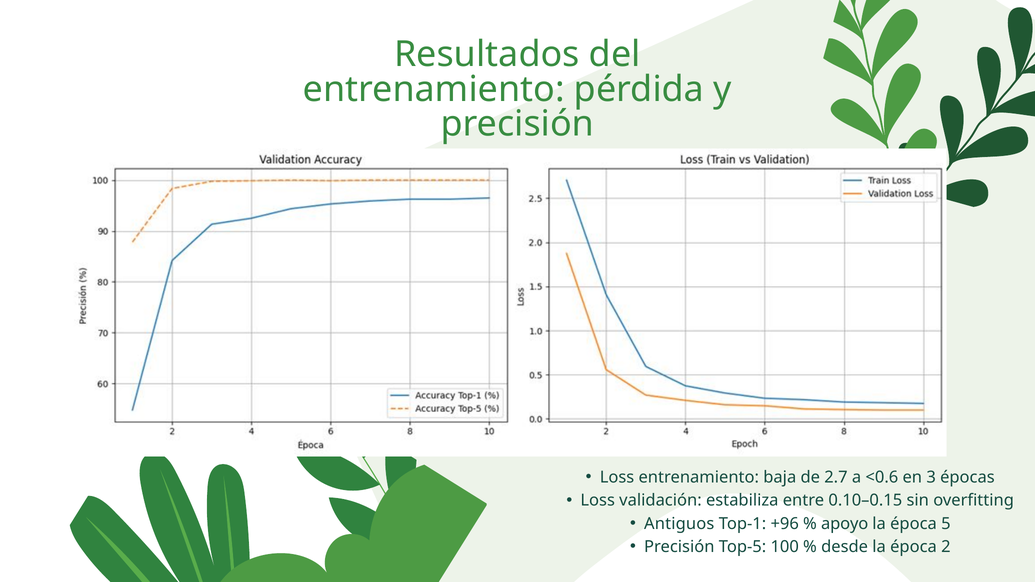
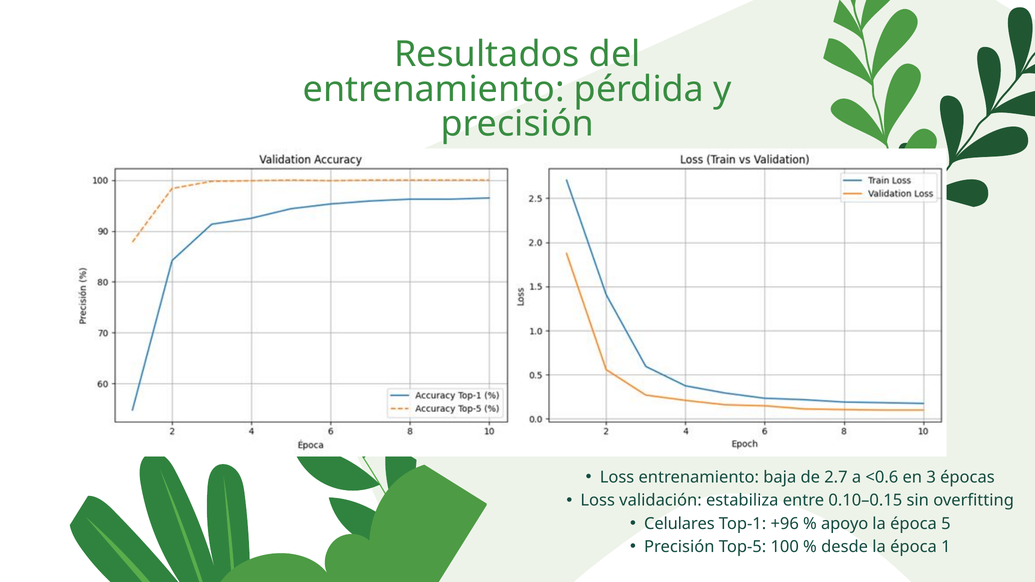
Antiguos: Antiguos -> Celulares
2: 2 -> 1
